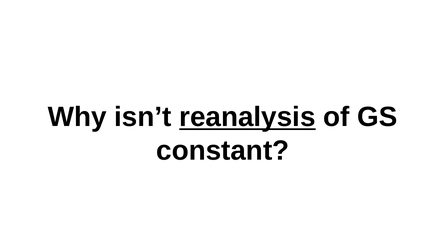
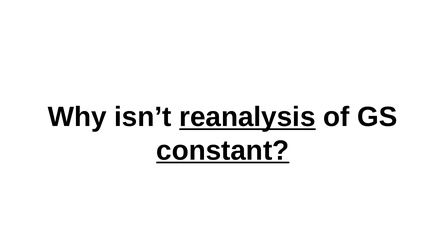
constant underline: none -> present
